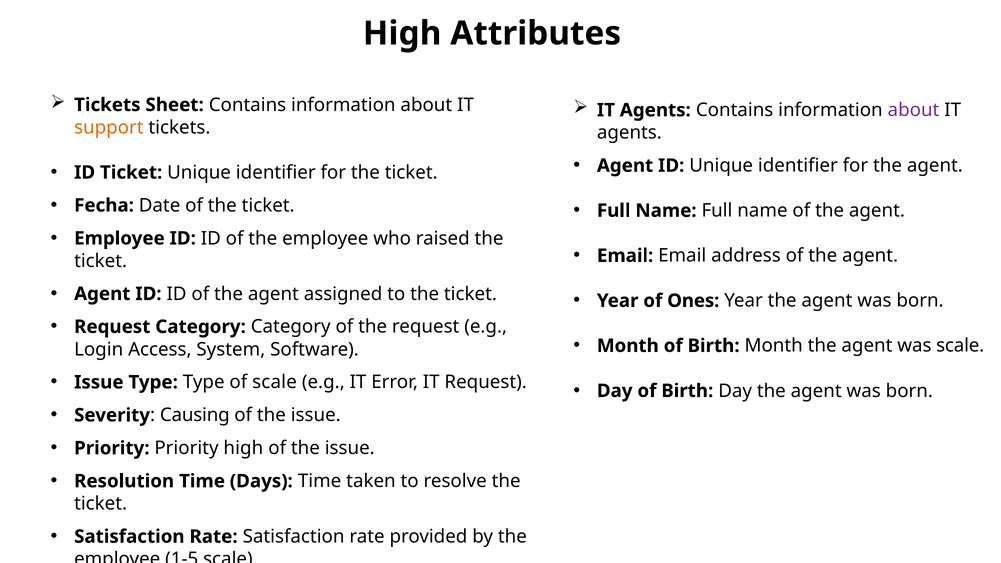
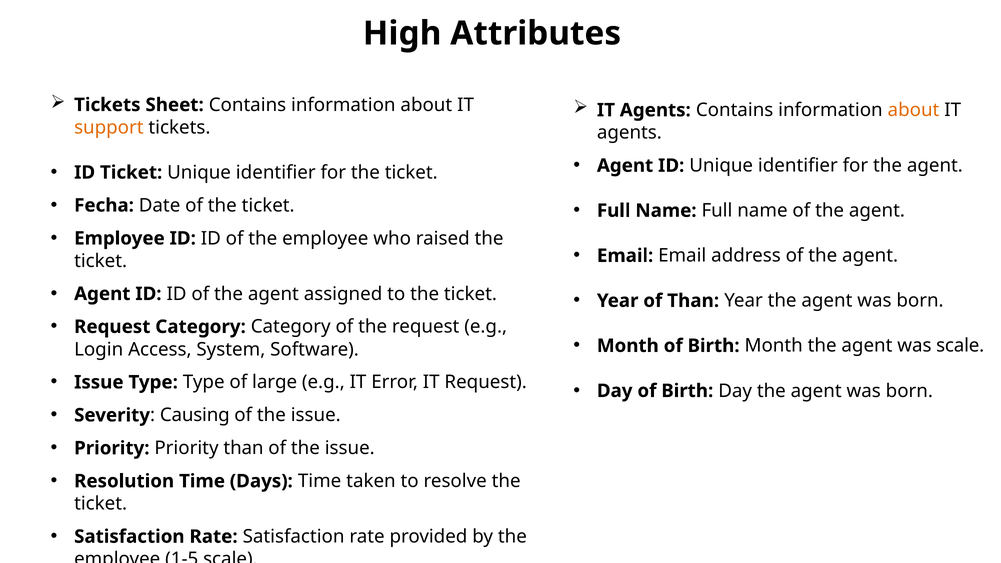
about at (913, 110) colour: purple -> orange
of Ones: Ones -> Than
of scale: scale -> large
Priority high: high -> than
